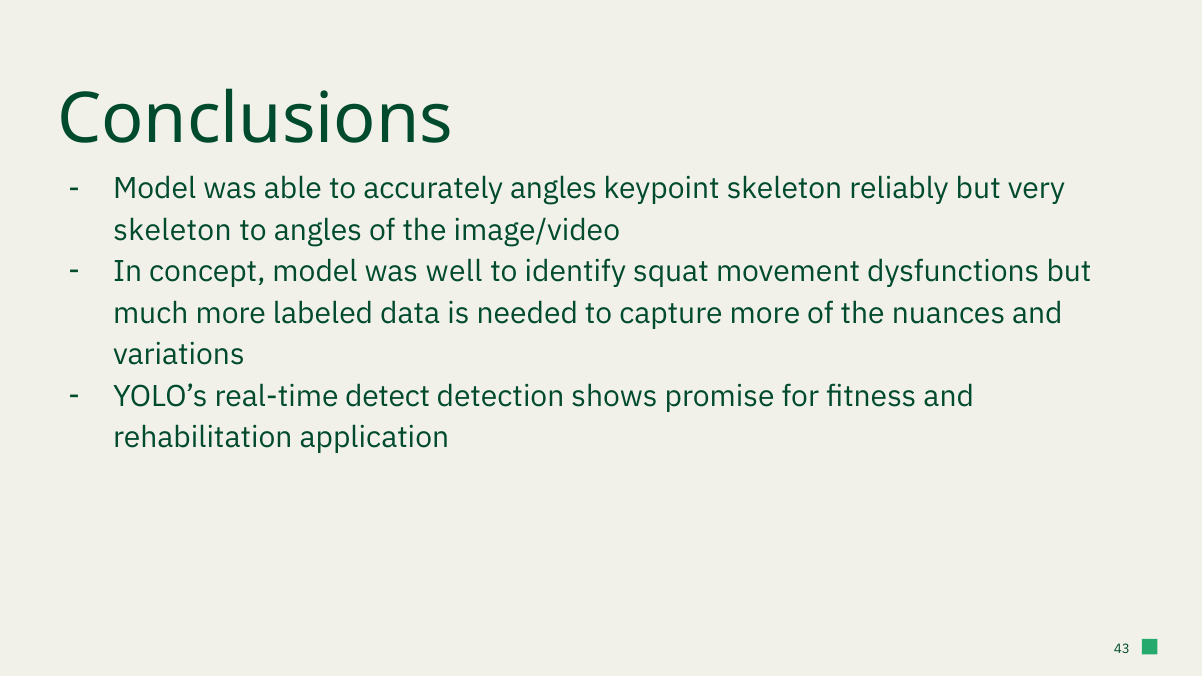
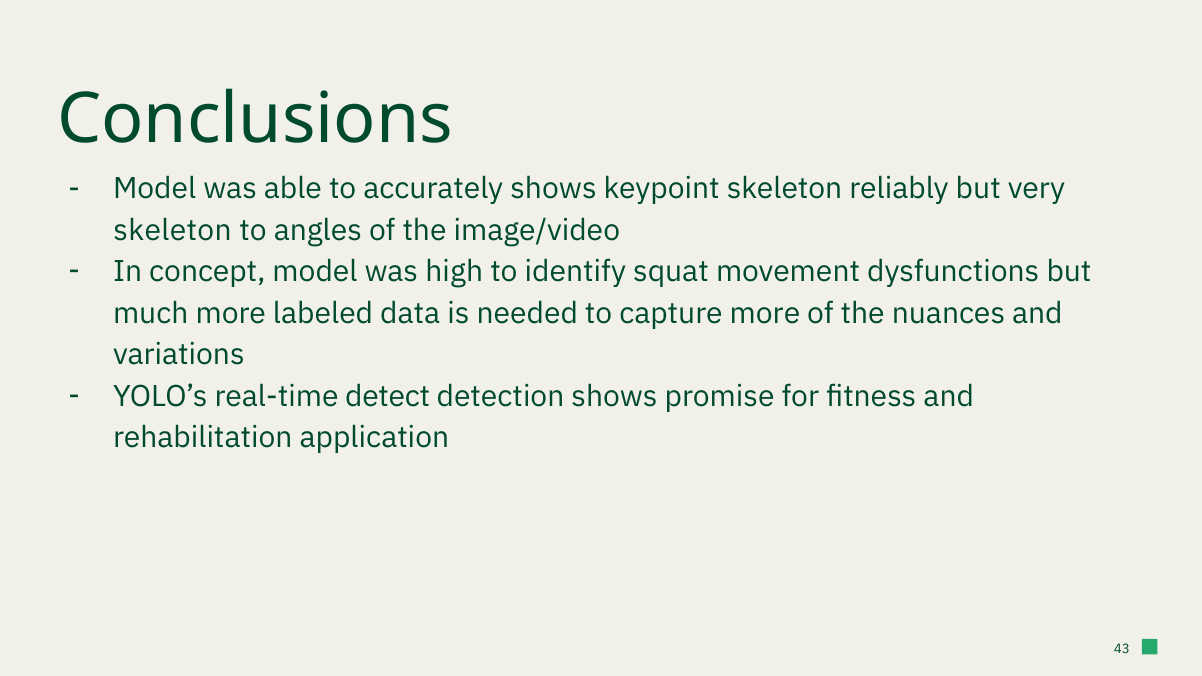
accurately angles: angles -> shows
well: well -> high
